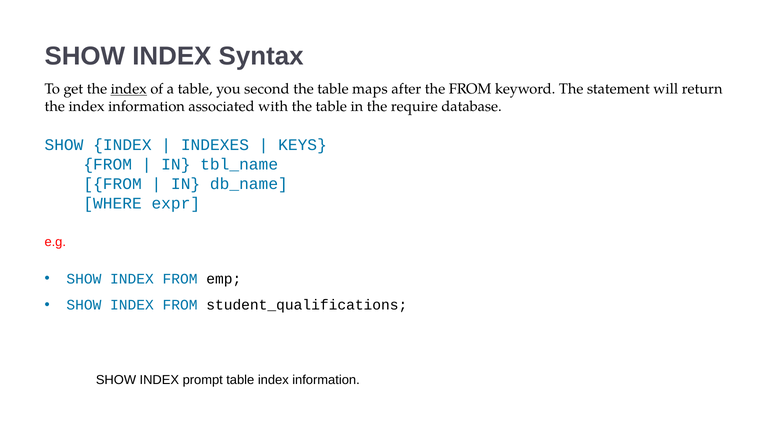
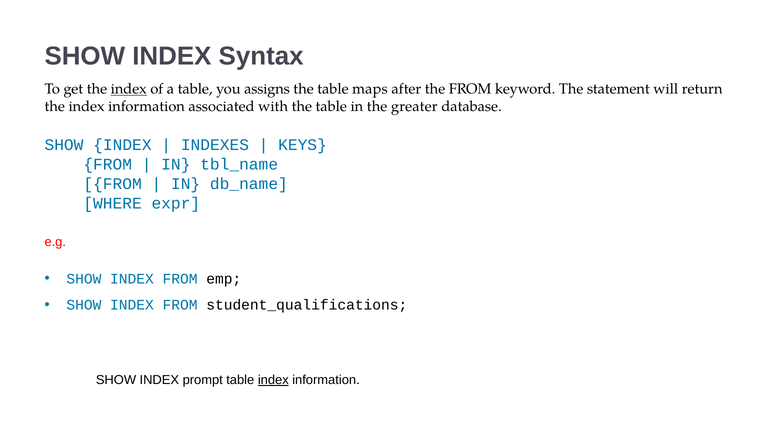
second: second -> assigns
require: require -> greater
index at (273, 380) underline: none -> present
